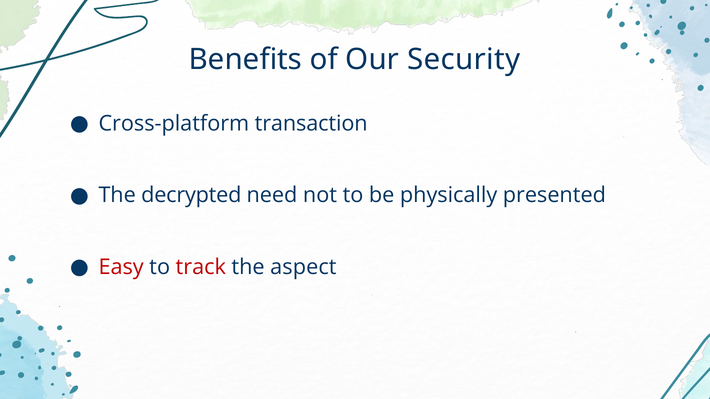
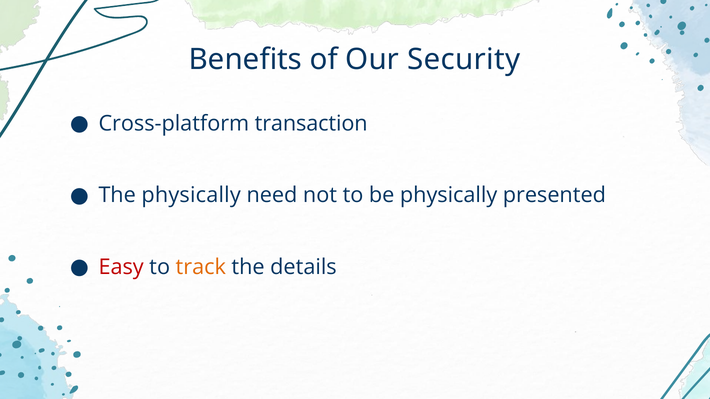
The decrypted: decrypted -> physically
track colour: red -> orange
aspect: aspect -> details
